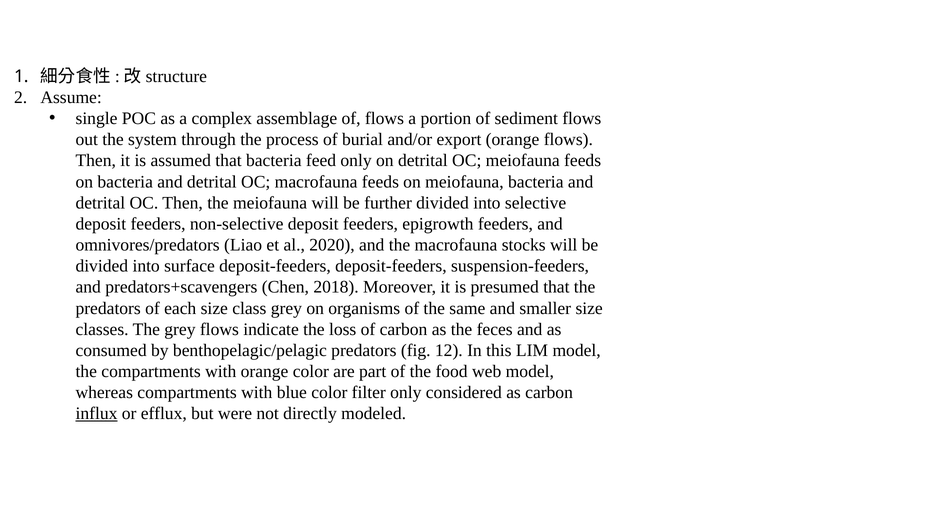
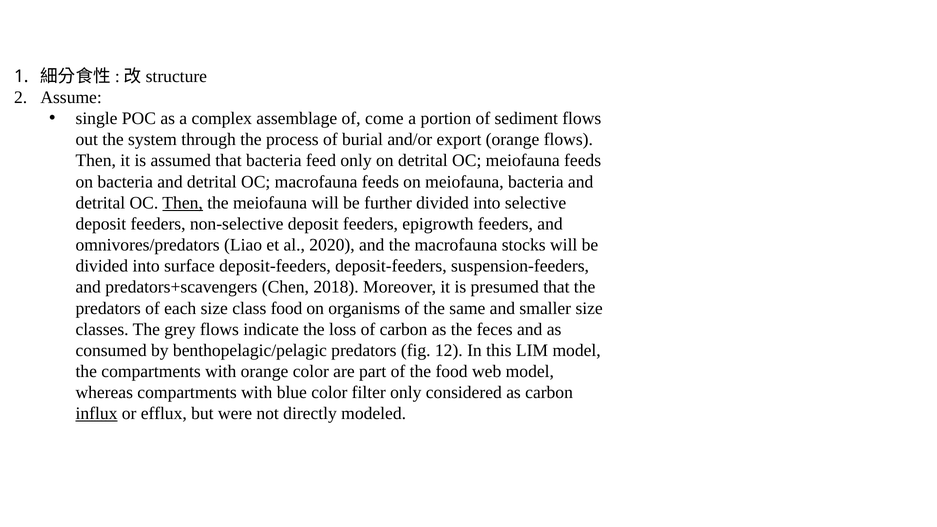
of flows: flows -> come
Then at (183, 203) underline: none -> present
class grey: grey -> food
